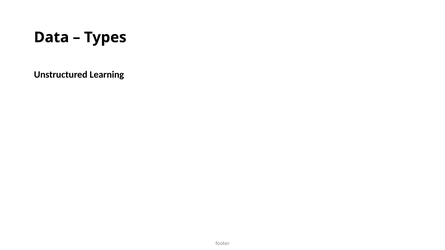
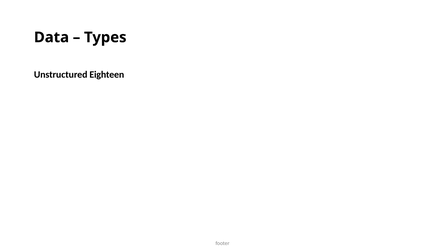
Learning: Learning -> Eighteen
